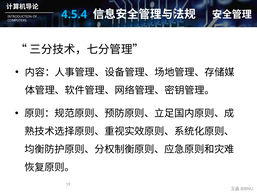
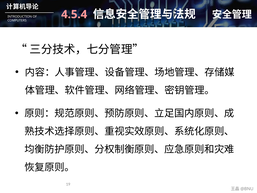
4.5.4 colour: light blue -> pink
